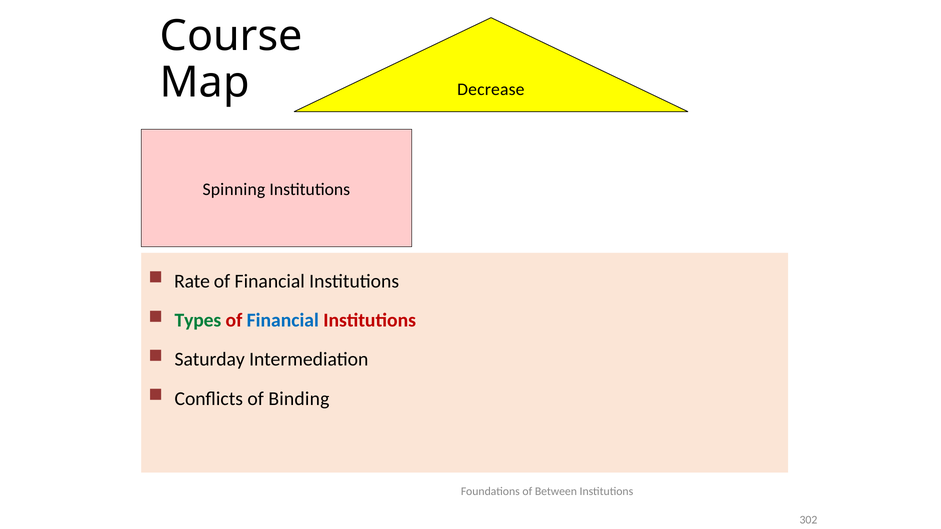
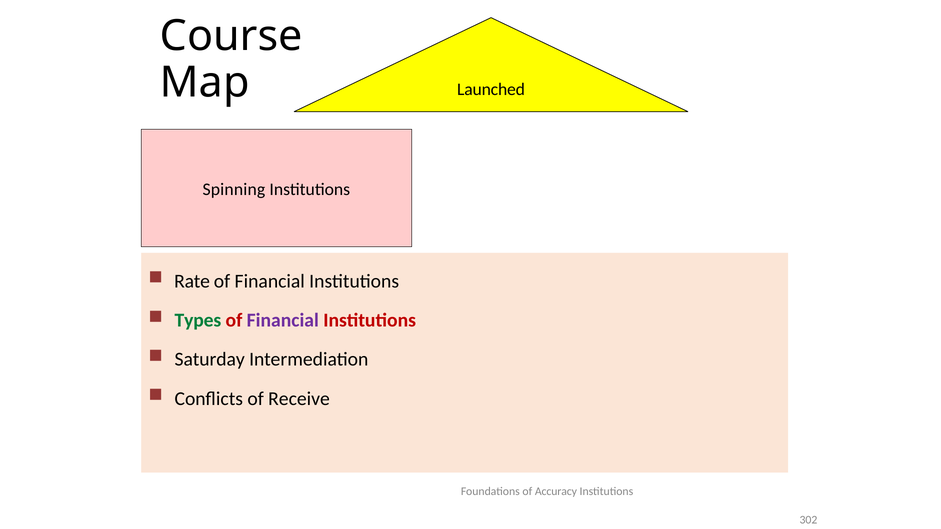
Decrease: Decrease -> Launched
Financial at (283, 320) colour: blue -> purple
Binding: Binding -> Receive
Between: Between -> Accuracy
